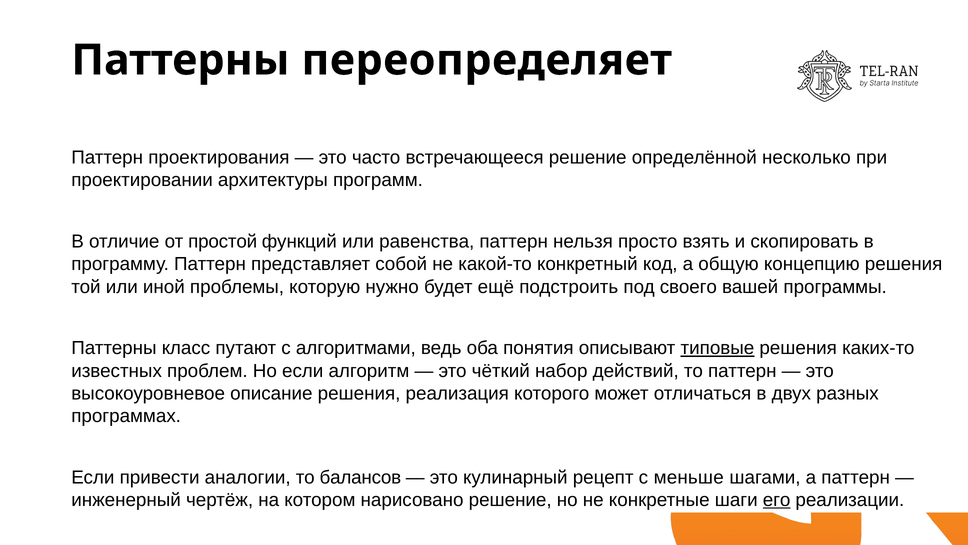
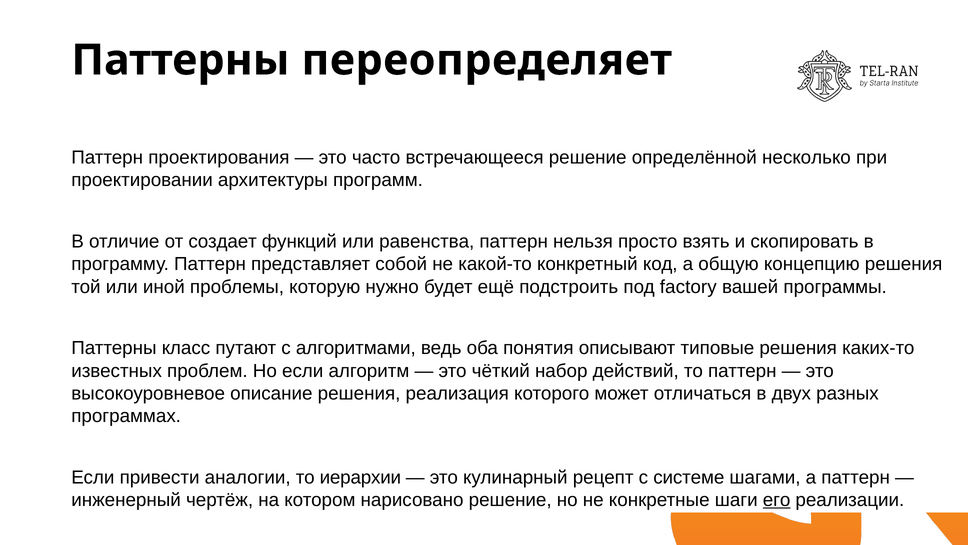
простой: простой -> создает
своего: своего -> factory
типовые underline: present -> none
балансов: балансов -> иерархии
меньше: меньше -> системе
